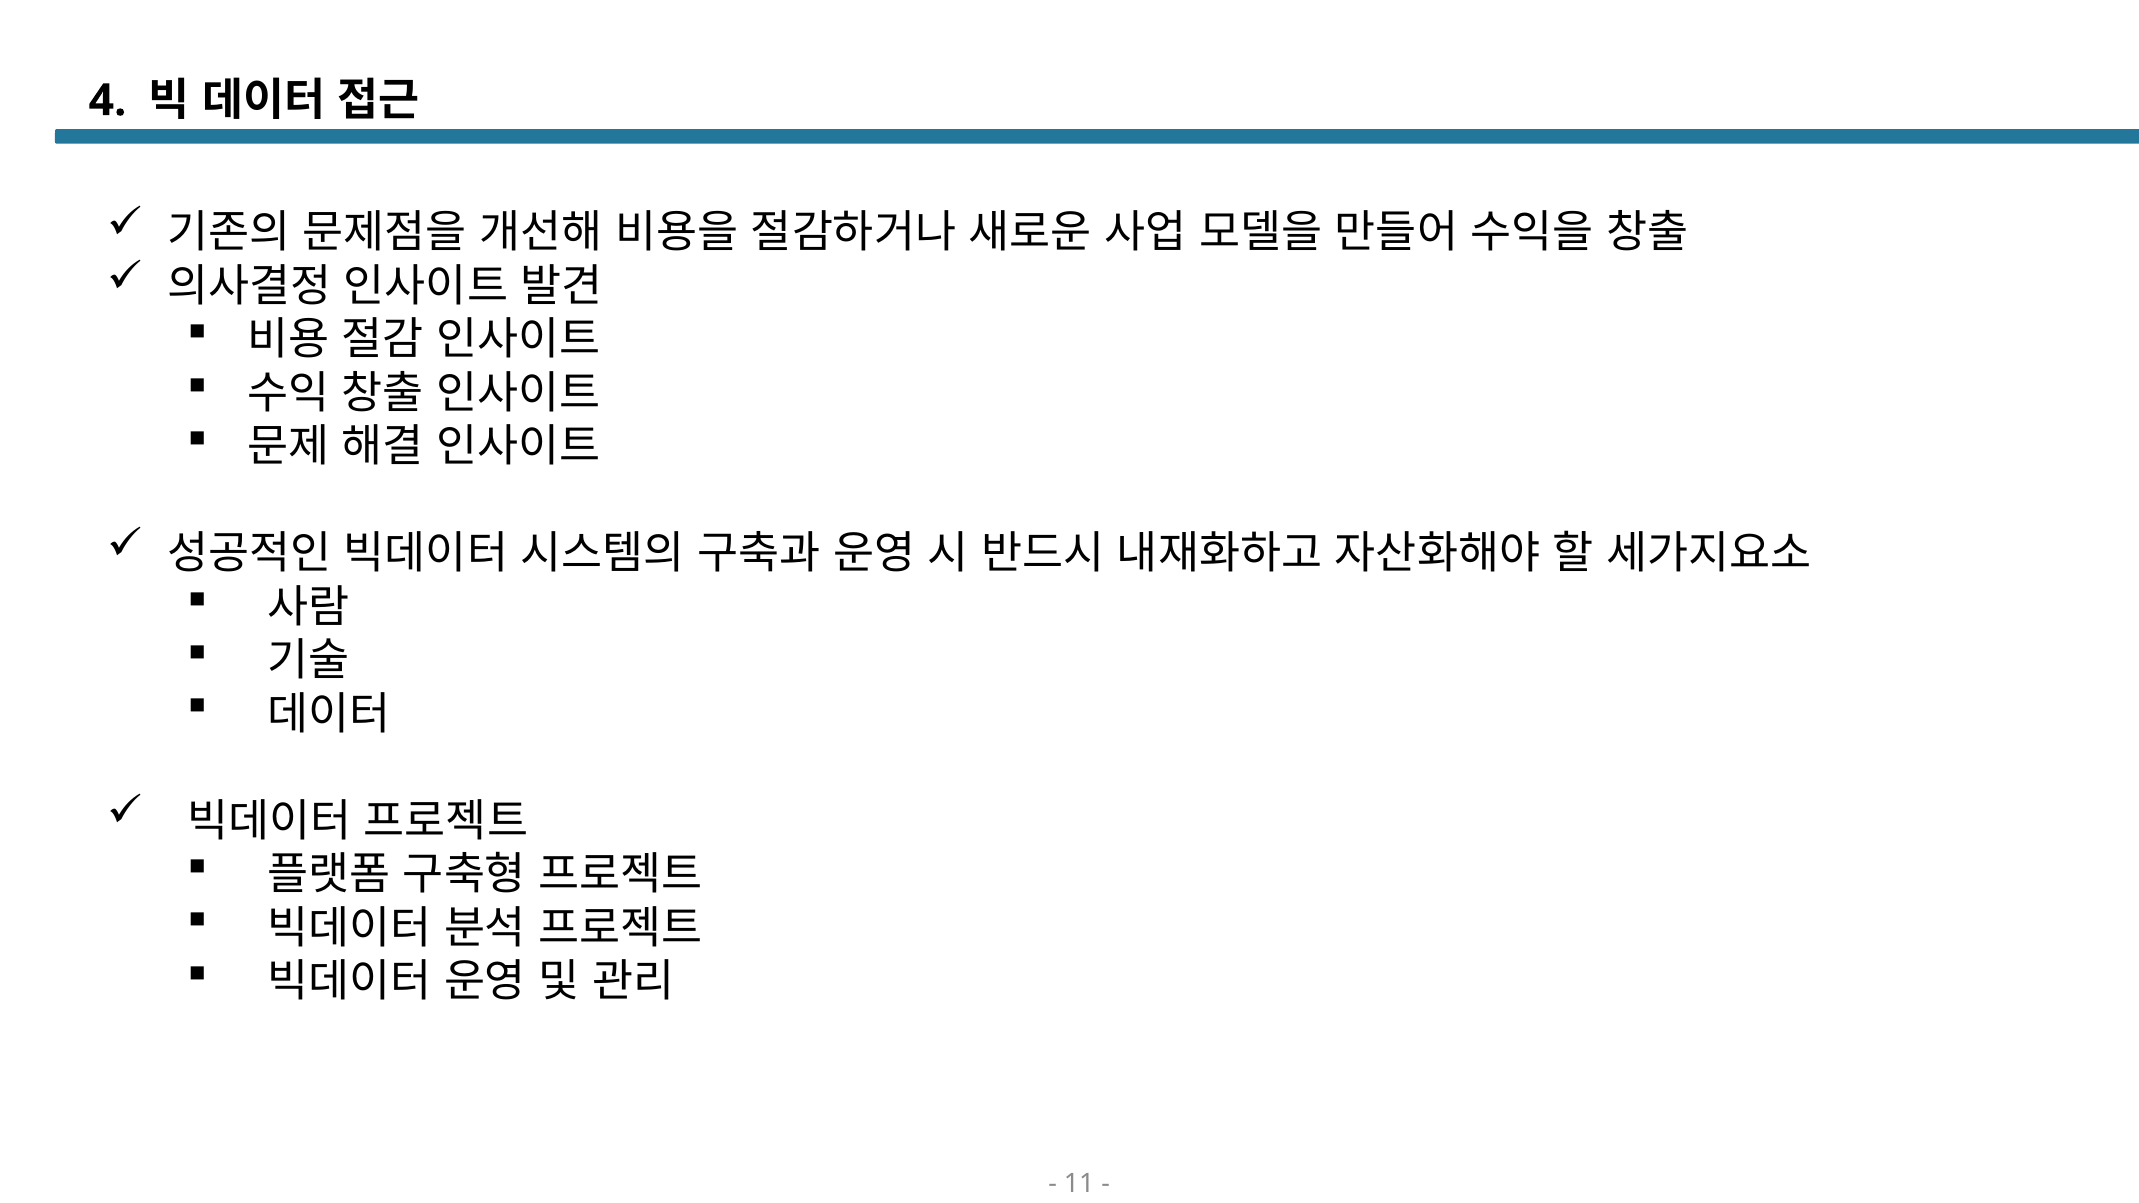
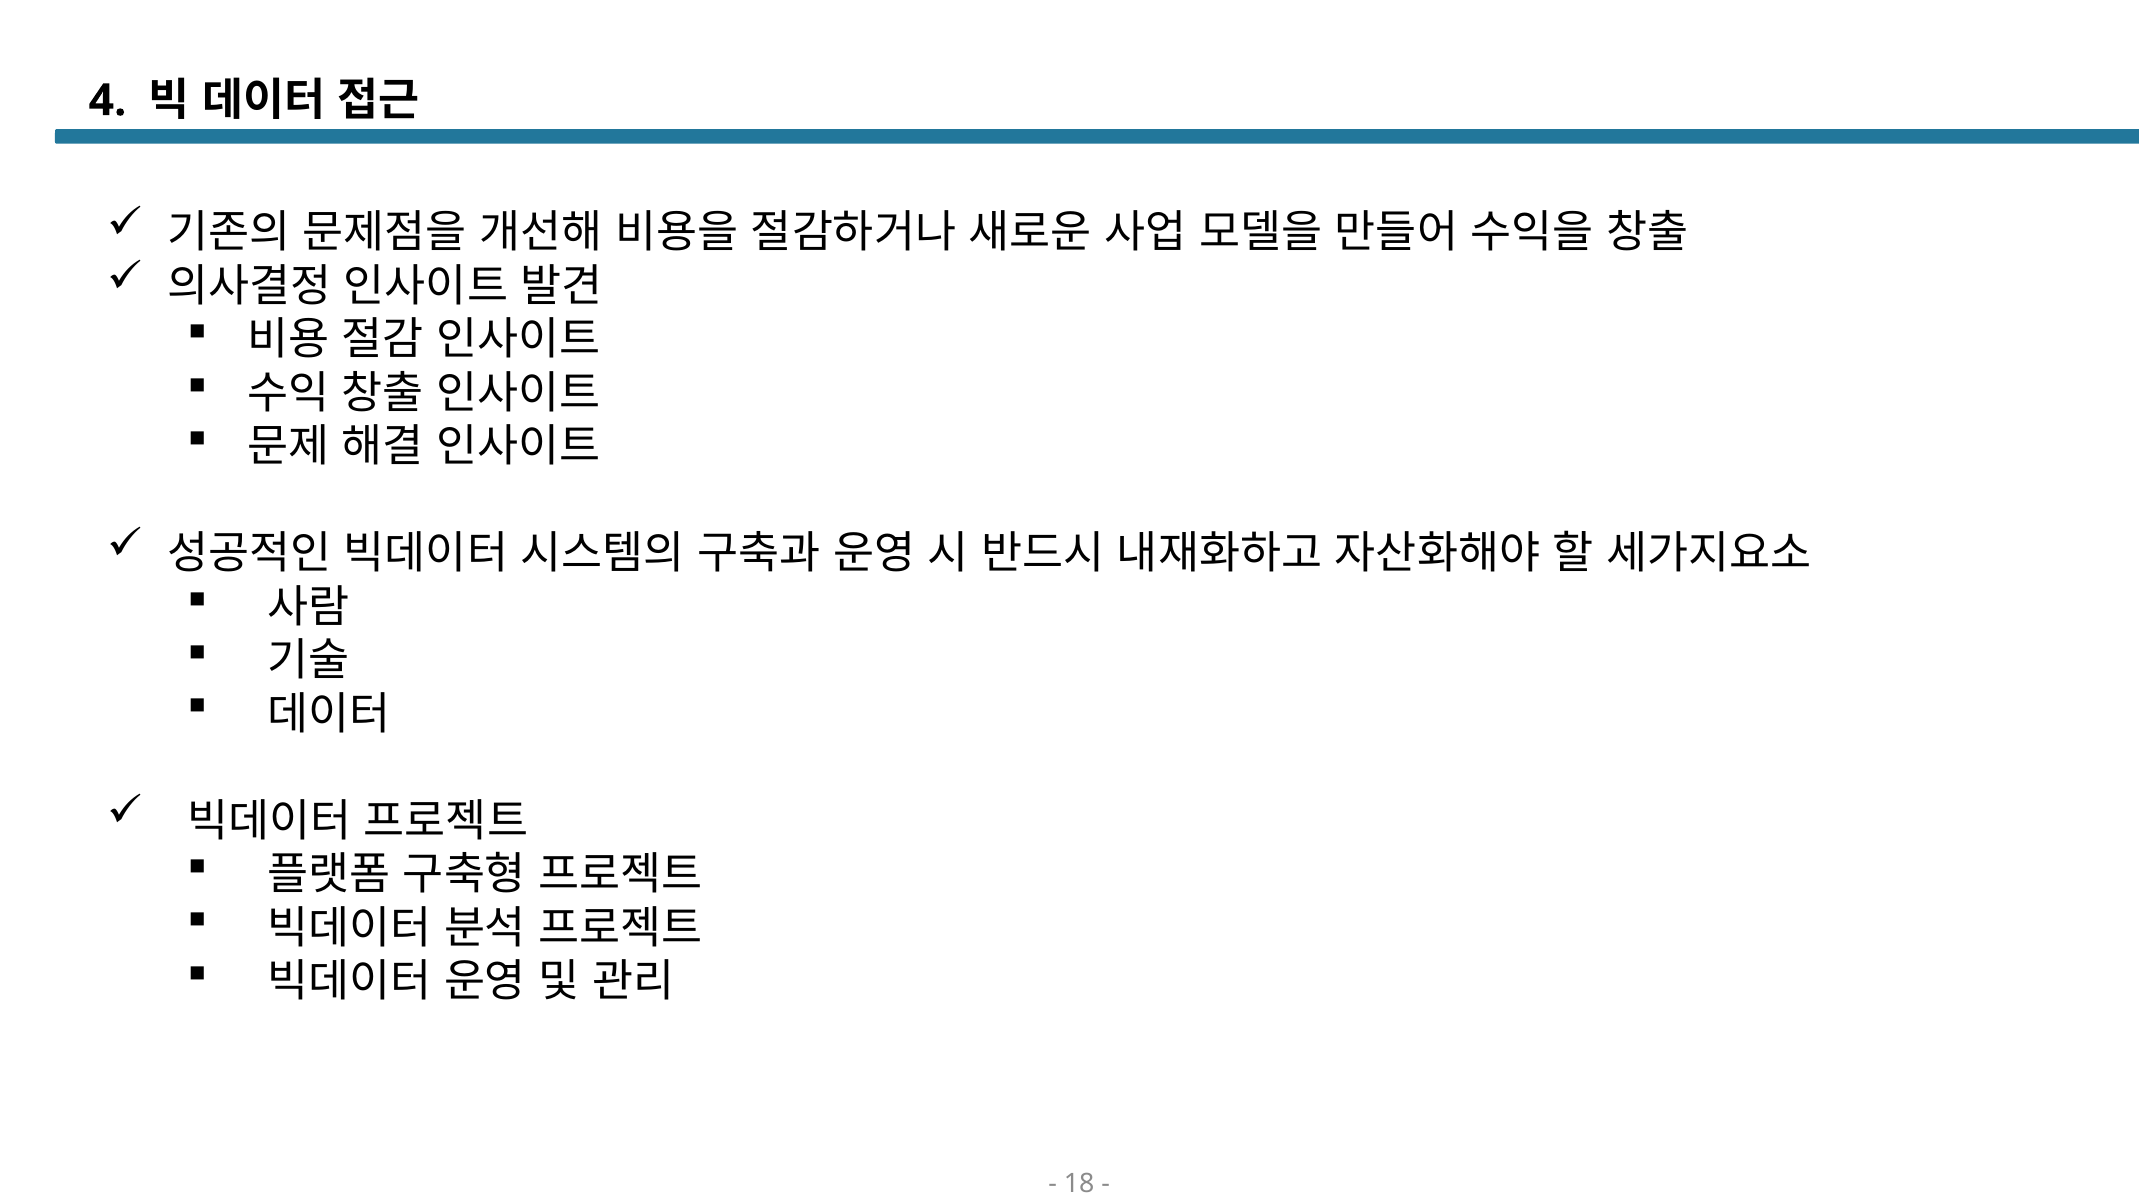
11: 11 -> 18
